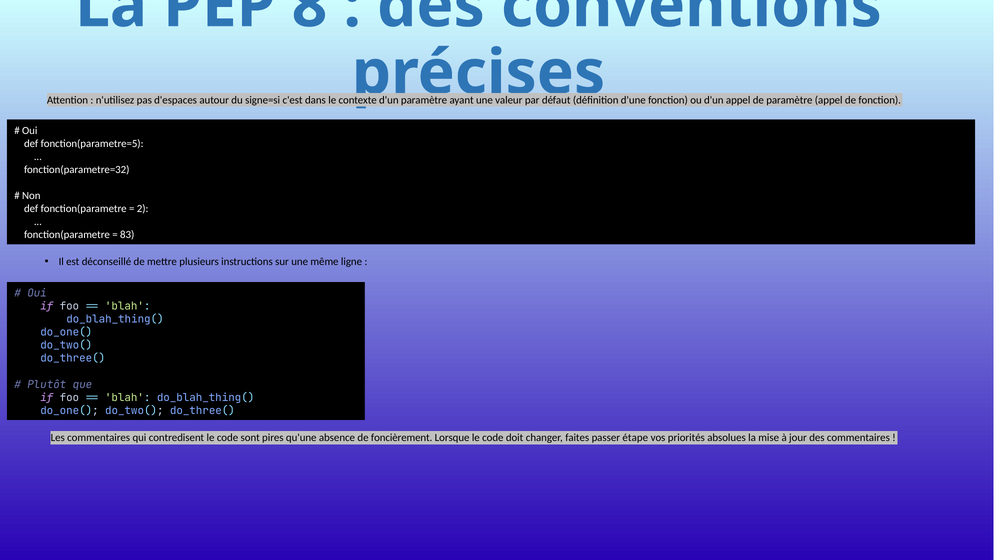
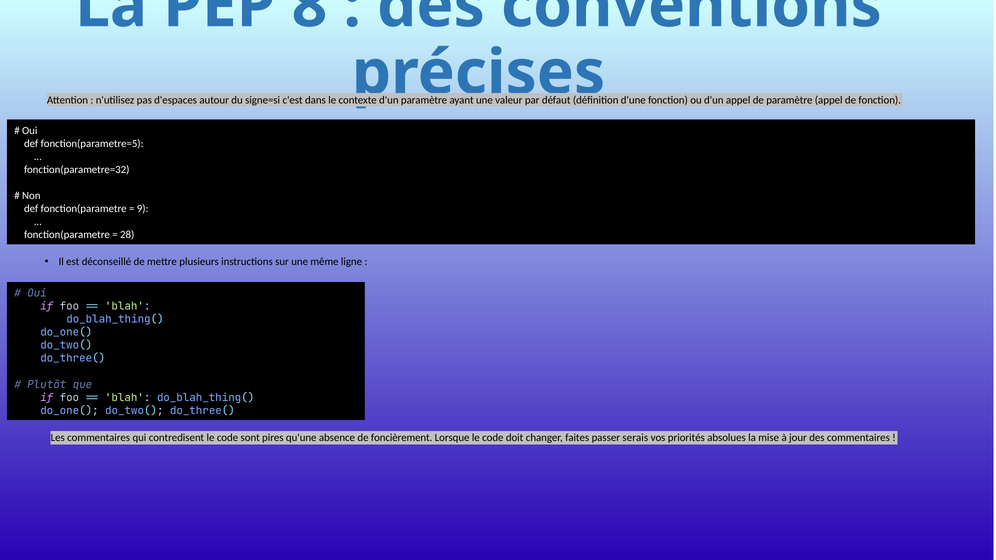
2: 2 -> 9
83: 83 -> 28
étape: étape -> serais
